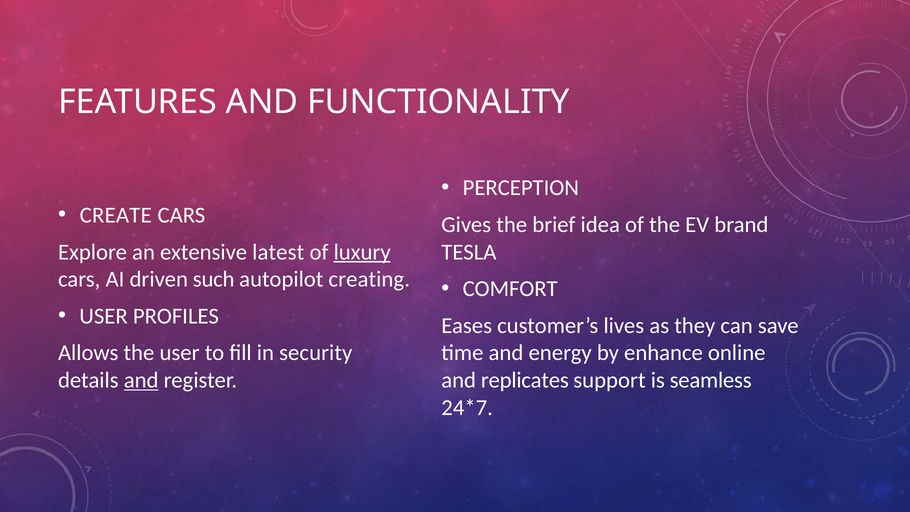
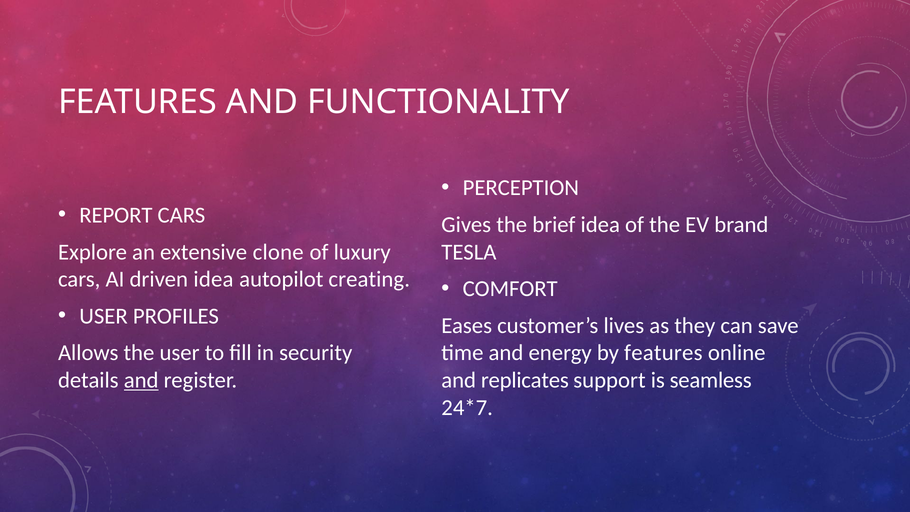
CREATE: CREATE -> REPORT
latest: latest -> clone
luxury underline: present -> none
driven such: such -> idea
by enhance: enhance -> features
